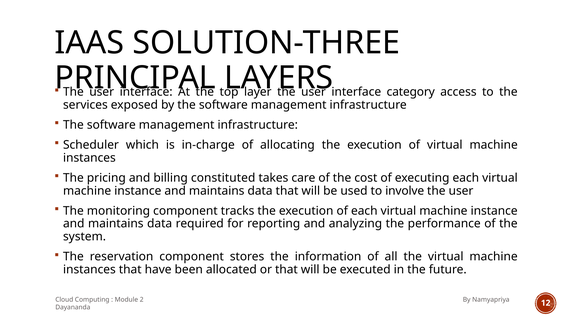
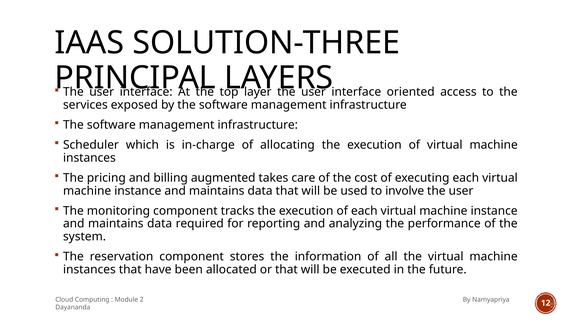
category: category -> oriented
constituted: constituted -> augmented
